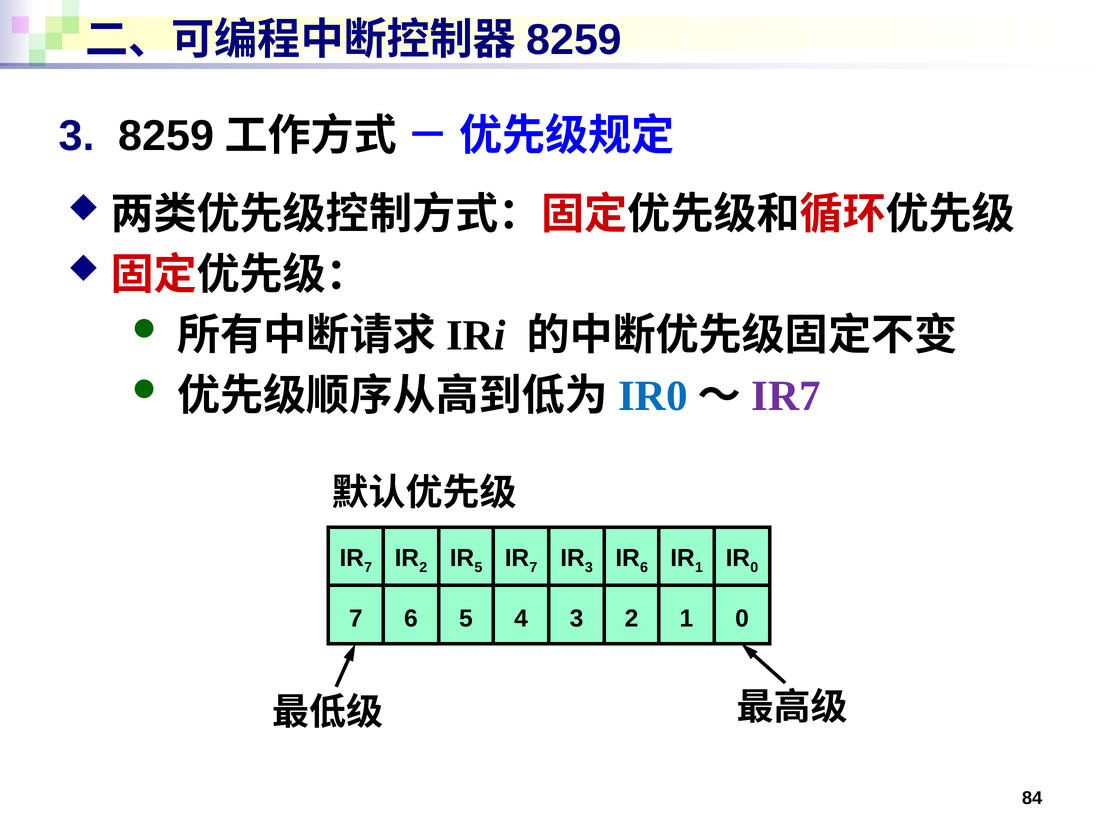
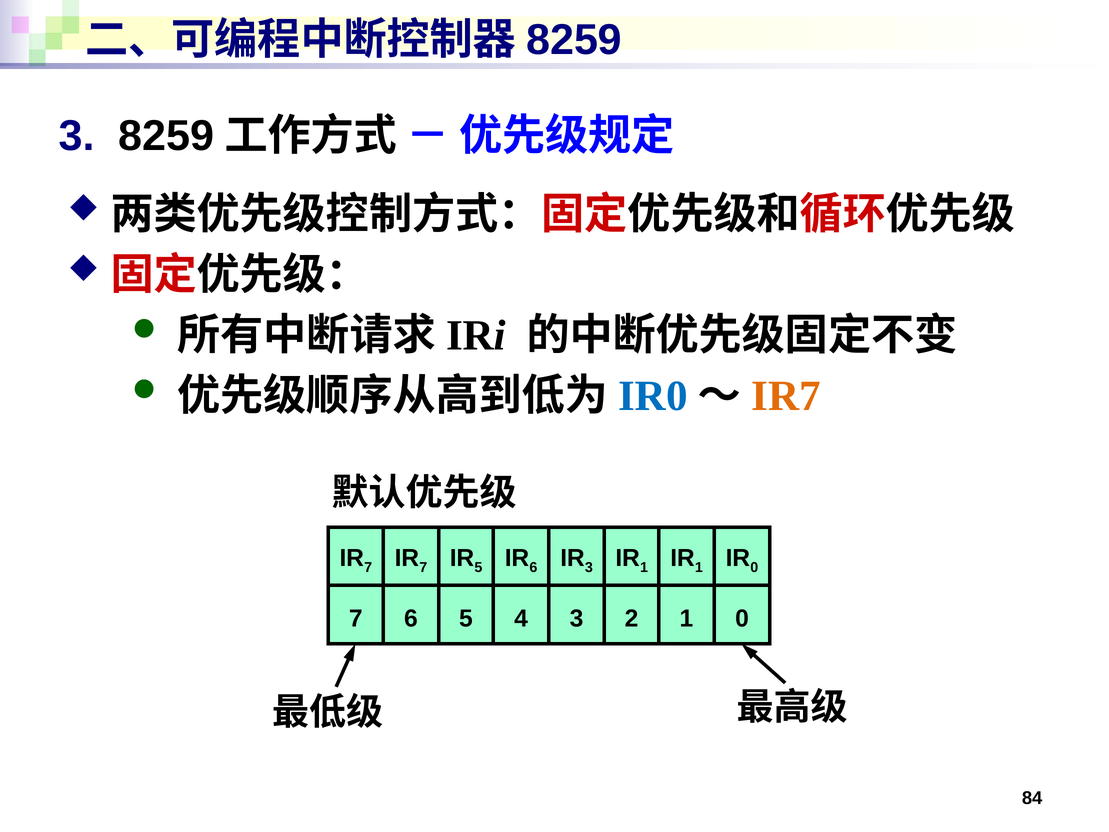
IR7 colour: purple -> orange
2 at (423, 568): 2 -> 7
7 at (533, 568): 7 -> 6
6 at (644, 568): 6 -> 1
